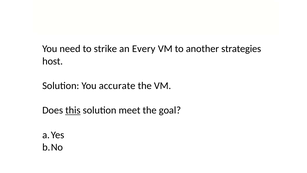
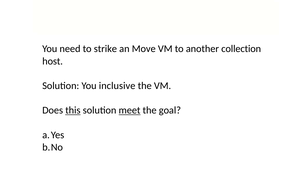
Every: Every -> Move
strategies: strategies -> collection
accurate: accurate -> inclusive
meet underline: none -> present
